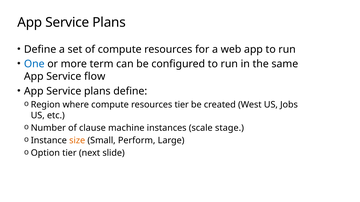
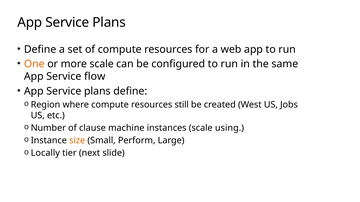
One colour: blue -> orange
more term: term -> scale
resources tier: tier -> still
stage: stage -> using
Option: Option -> Locally
